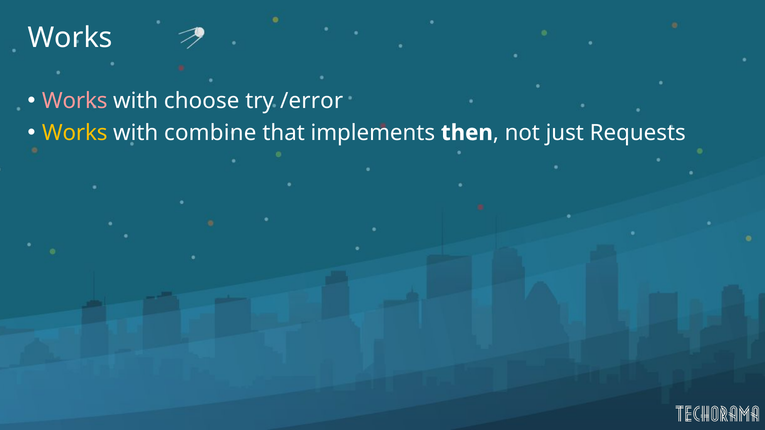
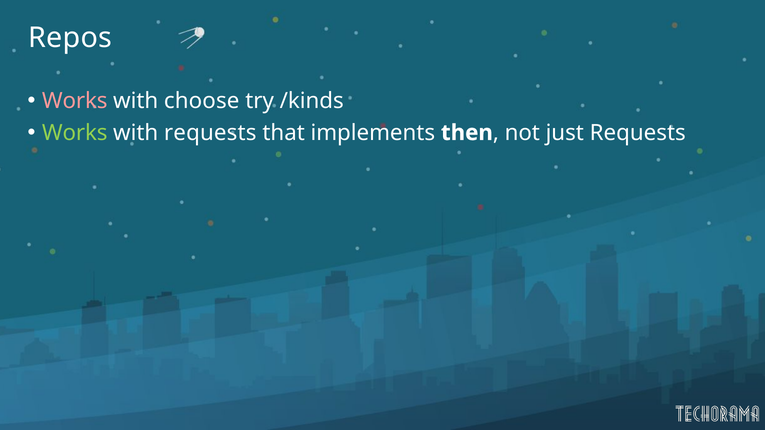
Works at (70, 38): Works -> Repos
/error: /error -> /kinds
Works at (75, 133) colour: yellow -> light green
with combine: combine -> requests
